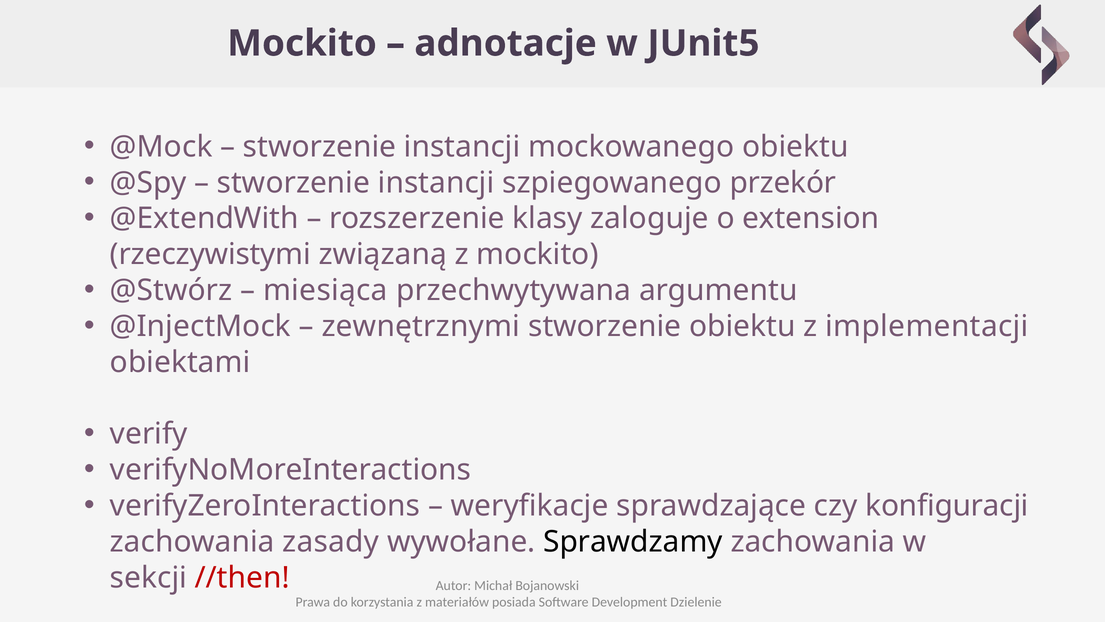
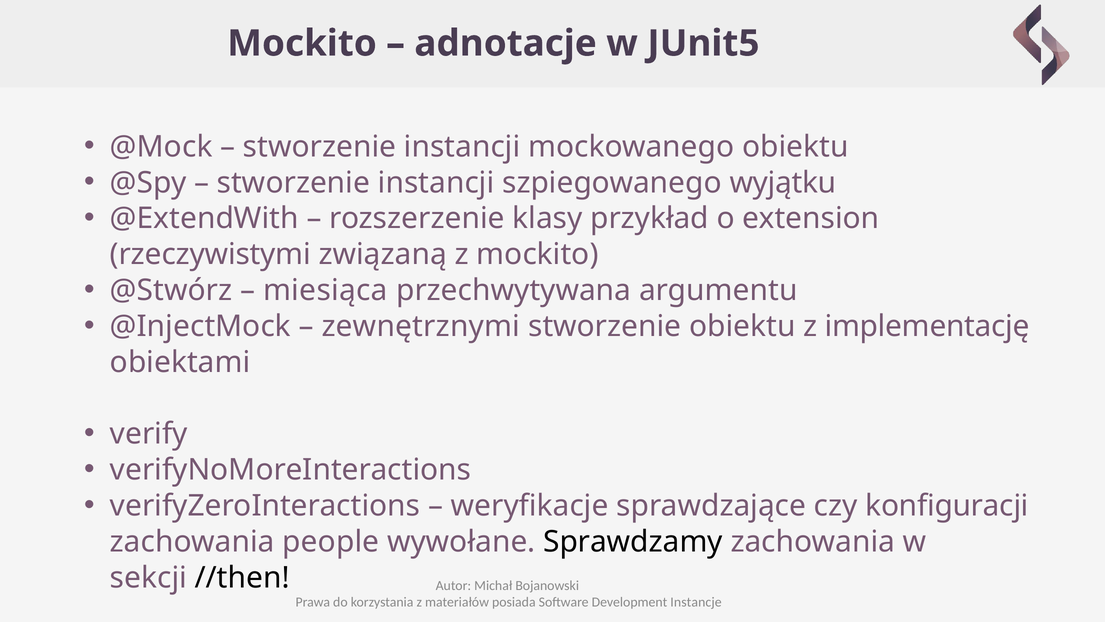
przekór: przekór -> wyjątku
zaloguje: zaloguje -> przykład
implementacji: implementacji -> implementację
zasady: zasady -> people
//then colour: red -> black
Dzielenie: Dzielenie -> Instancje
